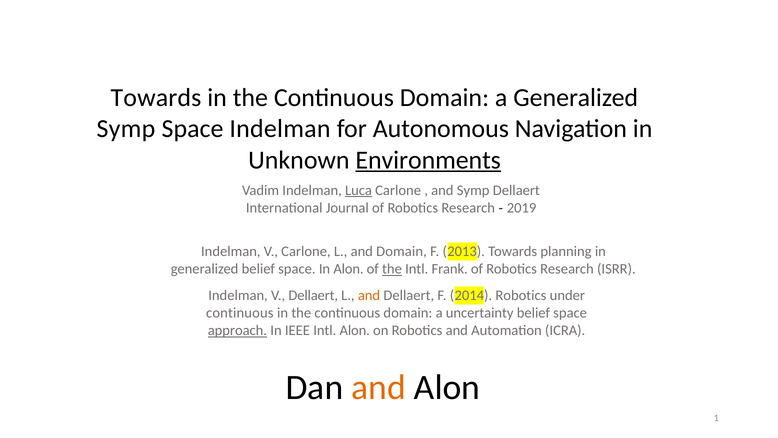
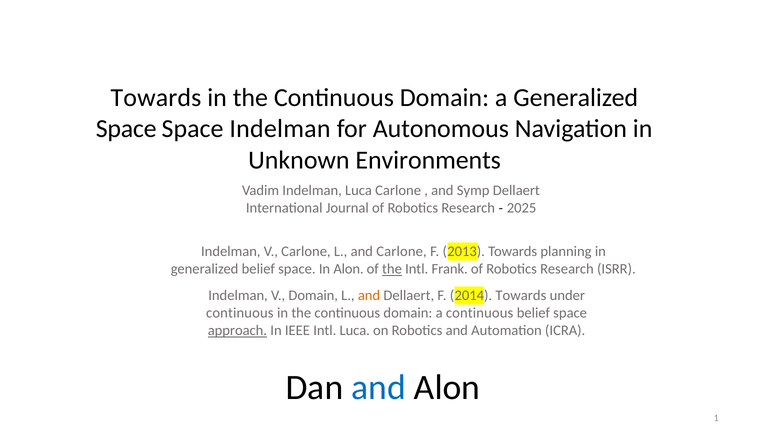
Symp at (126, 129): Symp -> Space
Environments underline: present -> none
Luca at (359, 190) underline: present -> none
2019: 2019 -> 2025
and Domain: Domain -> Carlone
V Dellaert: Dellaert -> Domain
2014 Robotics: Robotics -> Towards
a uncertainty: uncertainty -> continuous
Intl Alon: Alon -> Luca
and at (379, 387) colour: orange -> blue
